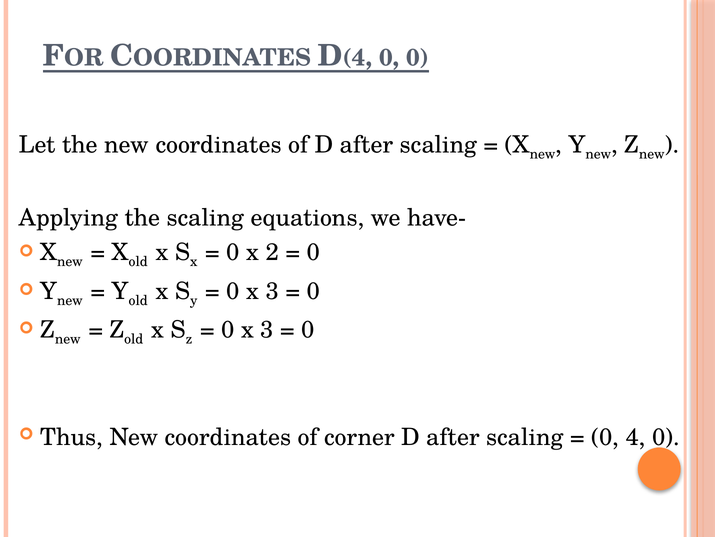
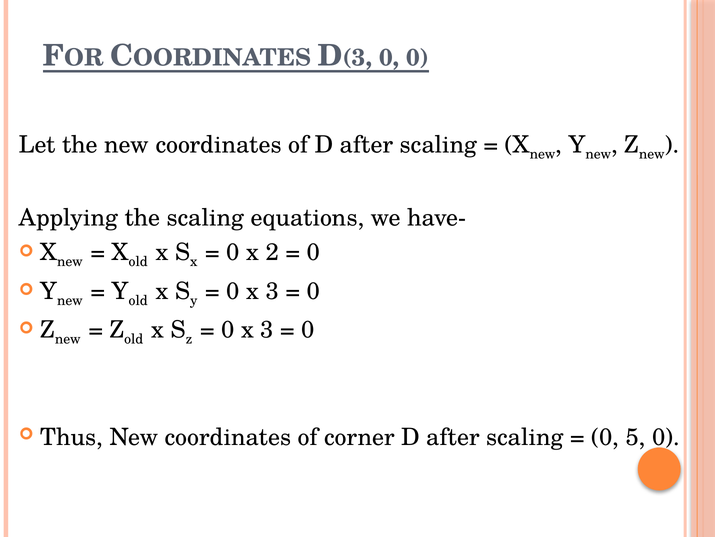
D 4: 4 -> 3
0 4: 4 -> 5
